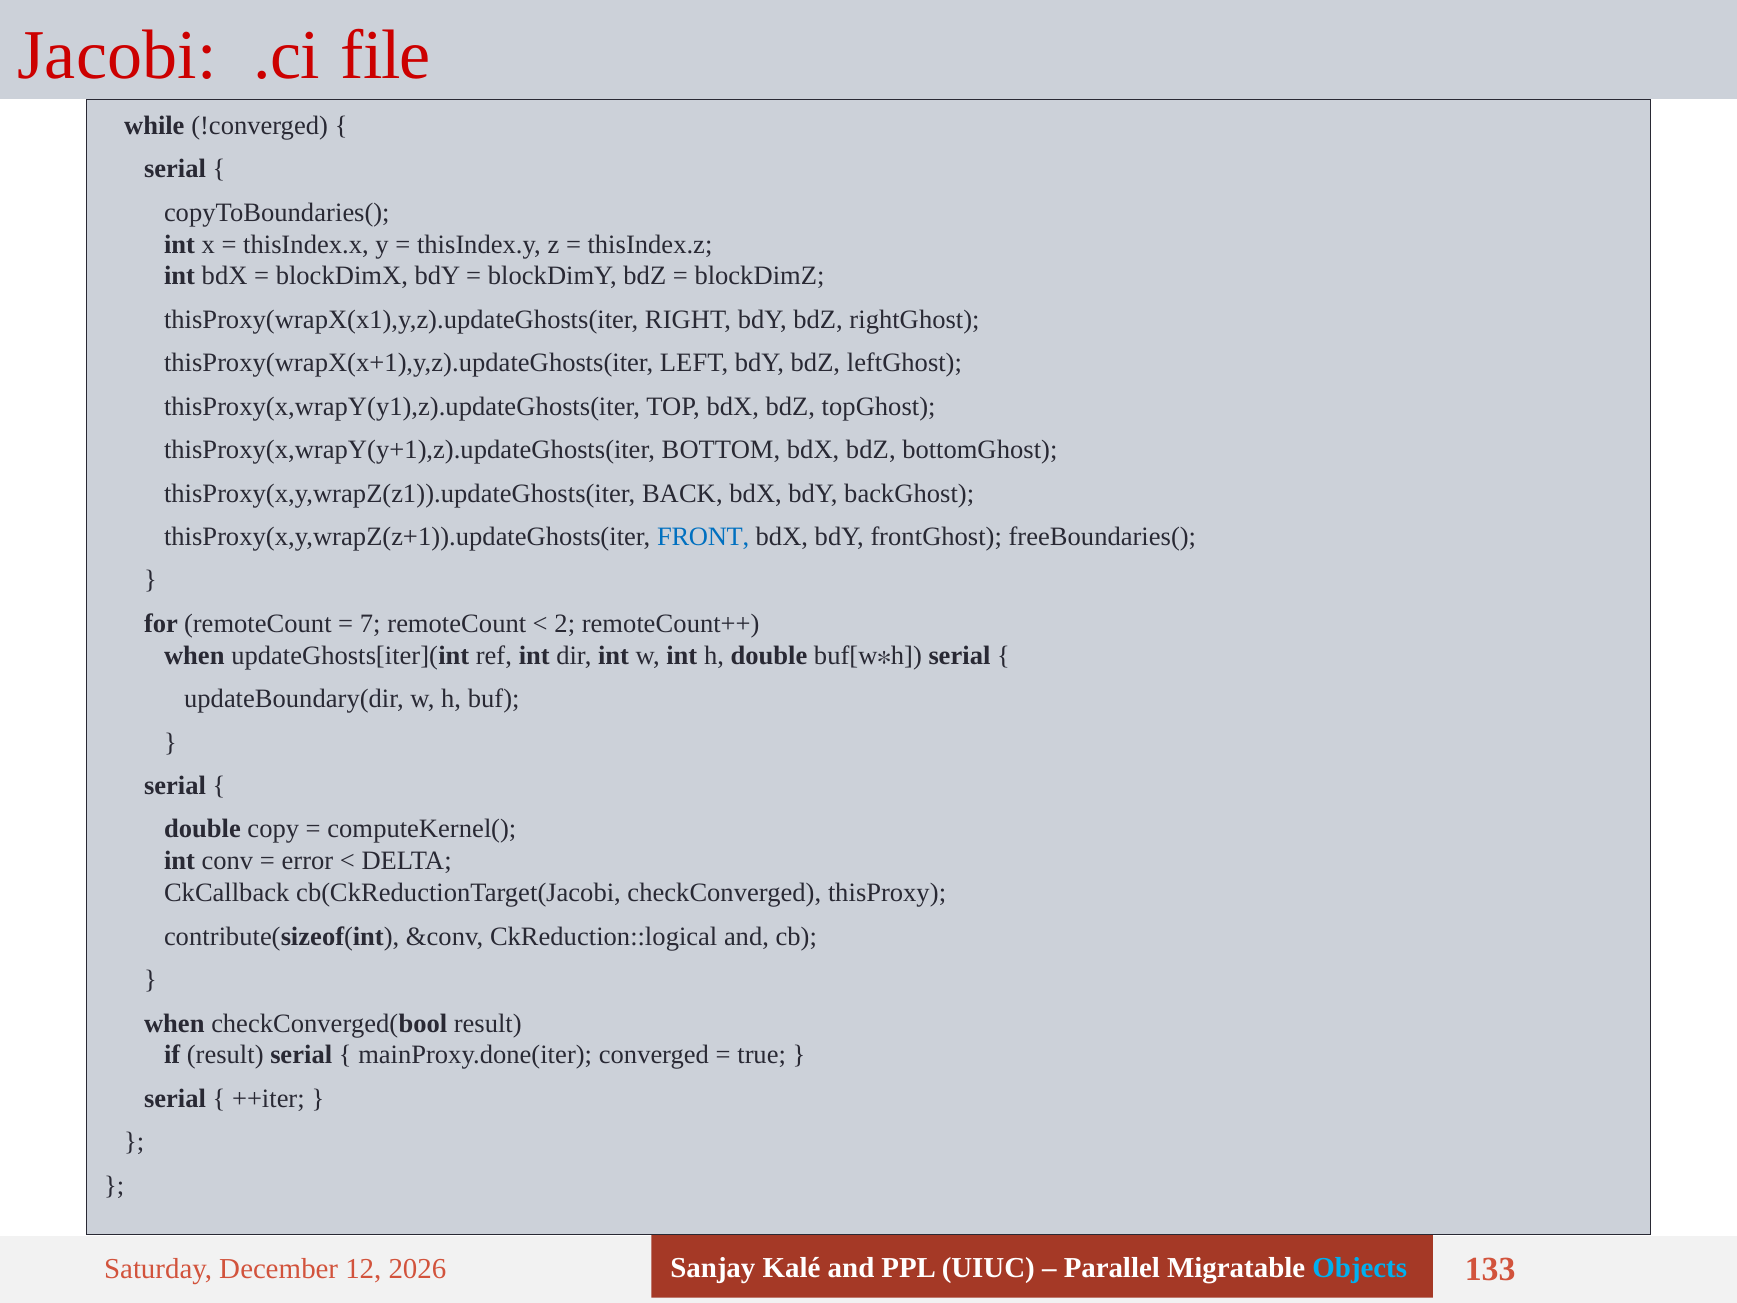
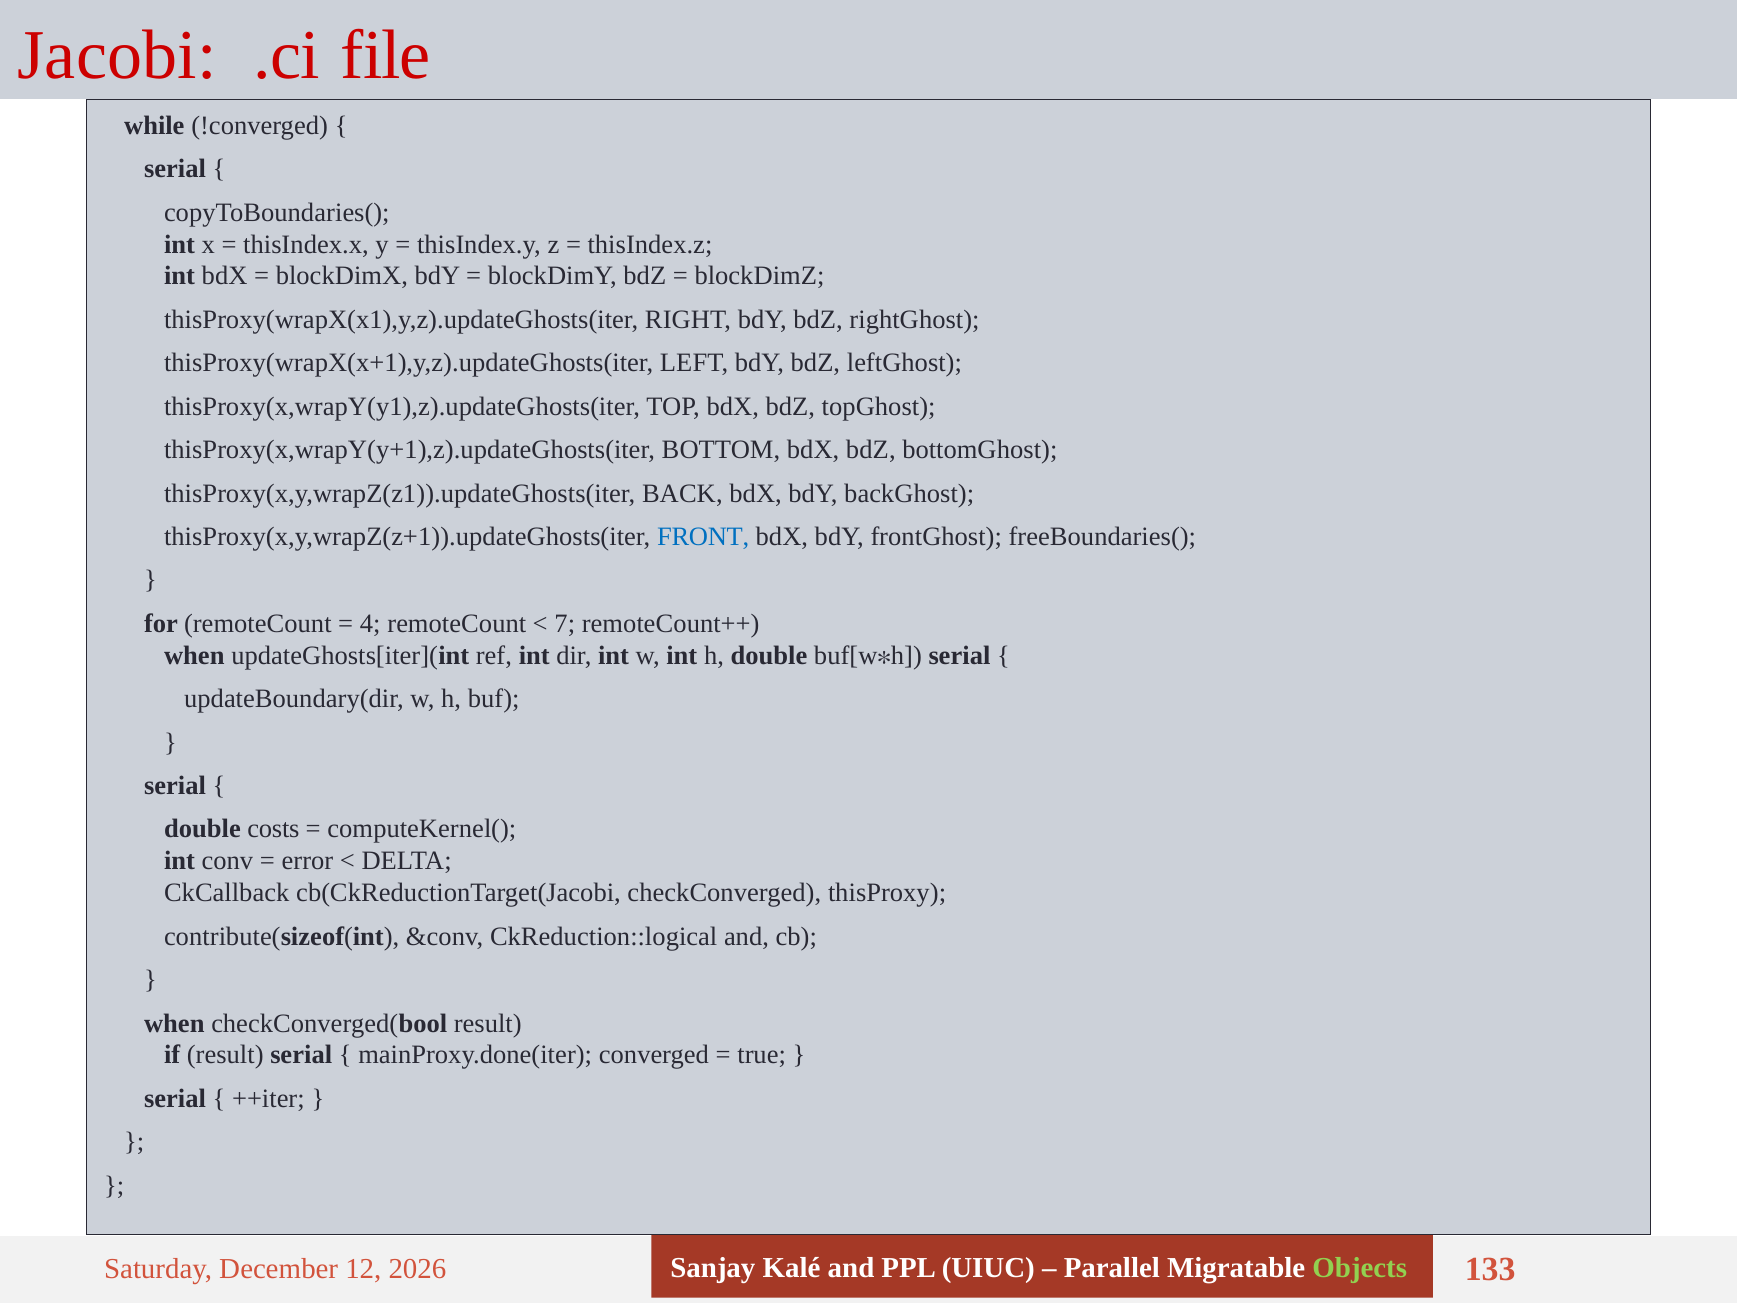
7: 7 -> 4
2: 2 -> 7
copy: copy -> costs
Objects colour: light blue -> light green
